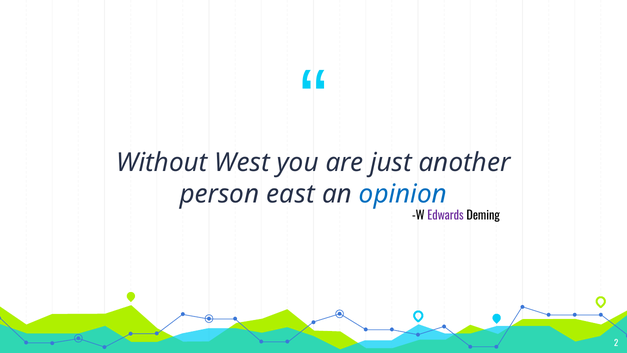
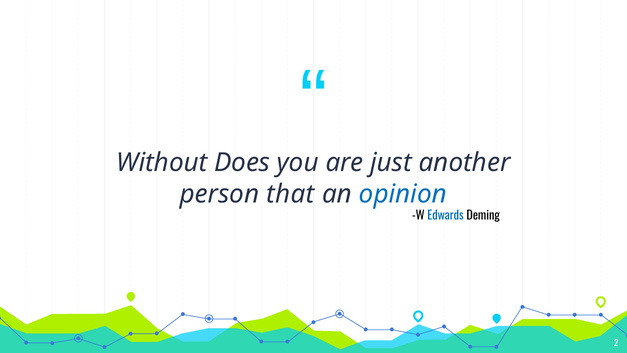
West: West -> Does
east: east -> that
Edwards colour: purple -> blue
